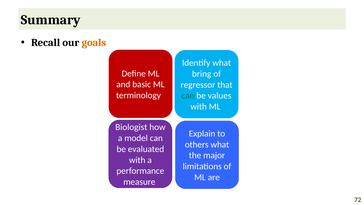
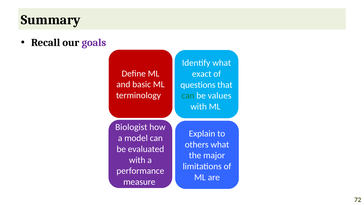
goals colour: orange -> purple
bring: bring -> exact
regressor: regressor -> questions
